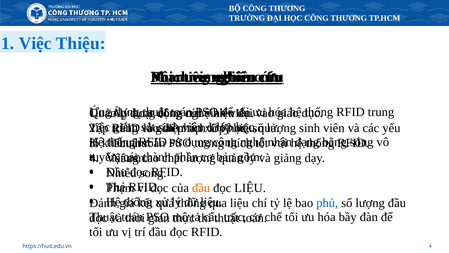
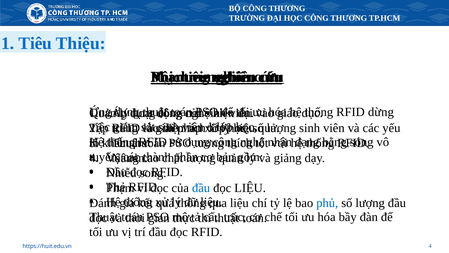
1 Việc: Việc -> Tiêu
RFID trung: trung -> dừng
đầu at (201, 188) colour: orange -> blue
